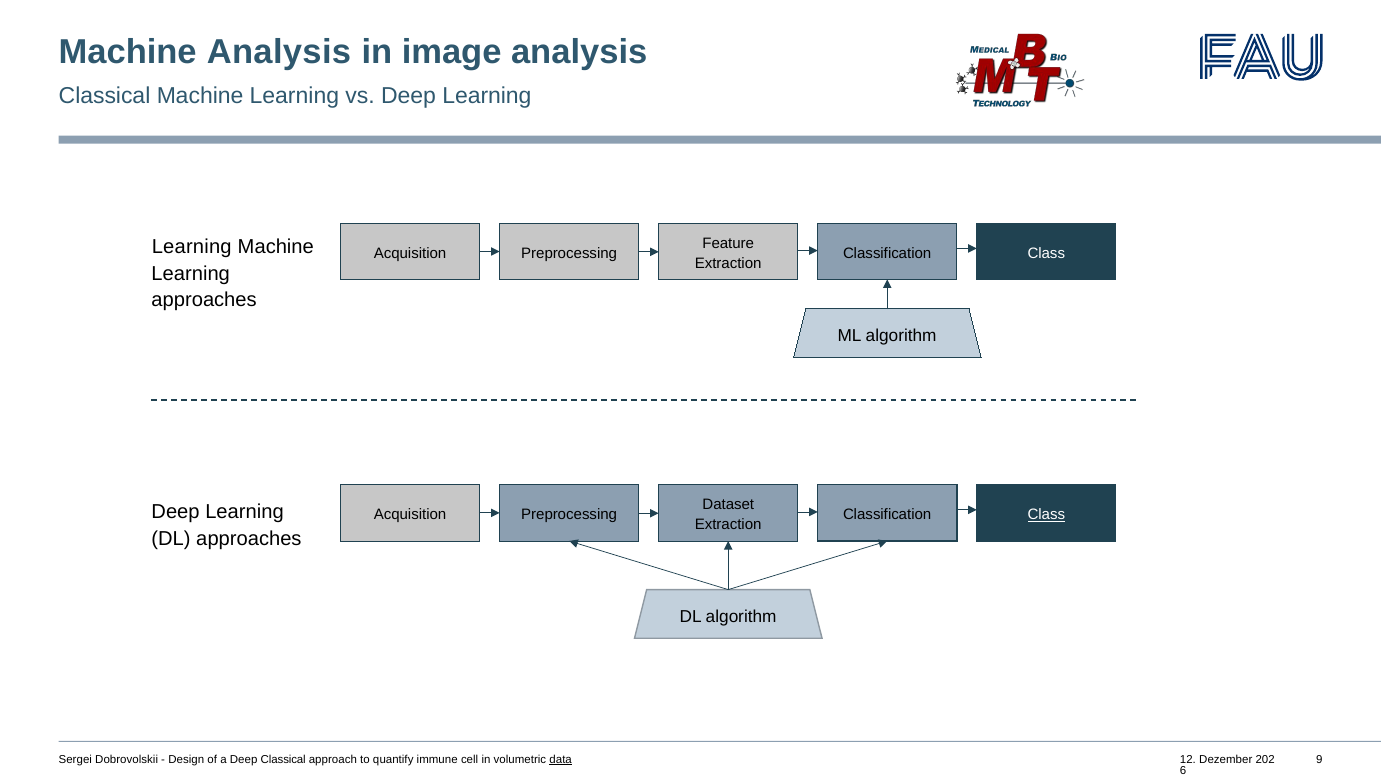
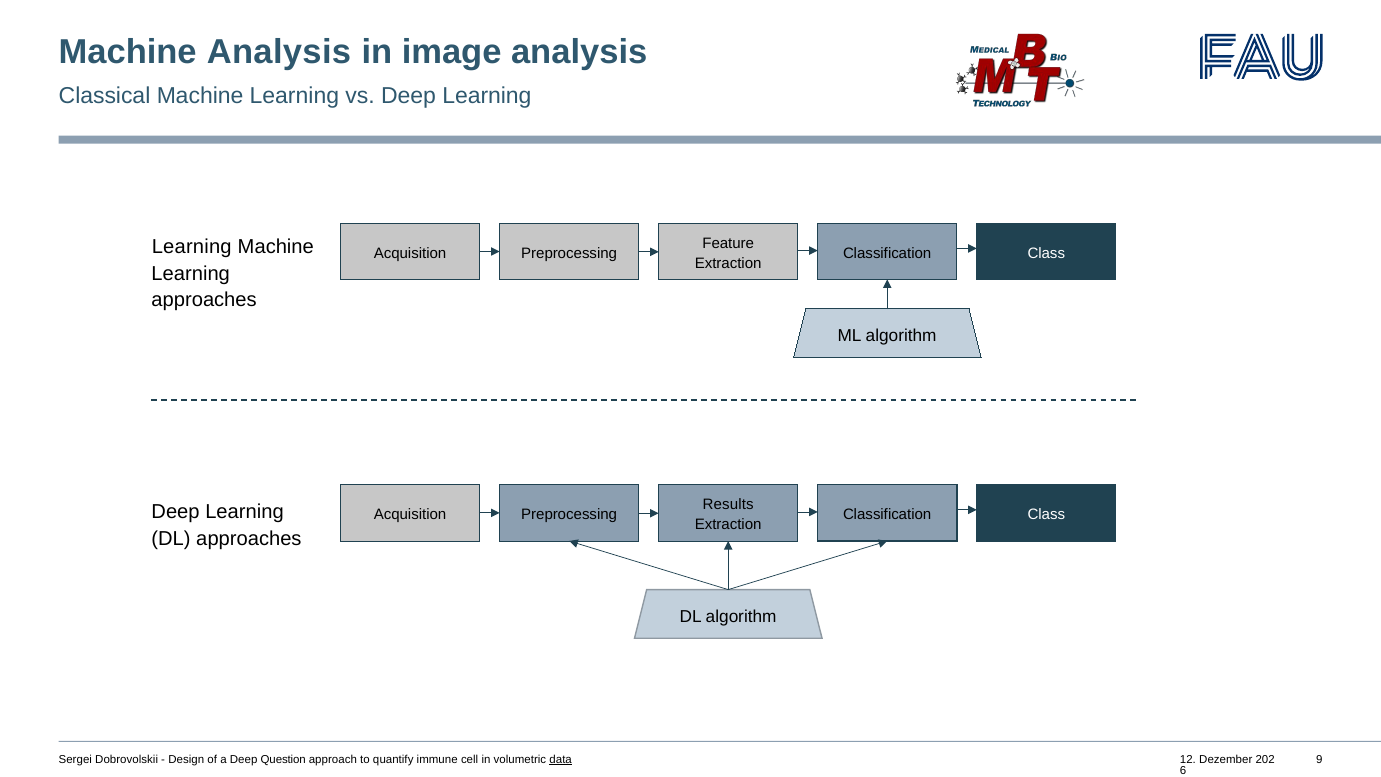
Dataset: Dataset -> Results
Class at (1046, 515) underline: present -> none
Deep Classical: Classical -> Question
